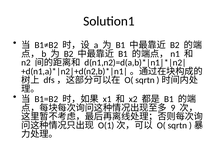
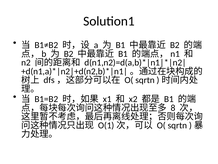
9: 9 -> 8
